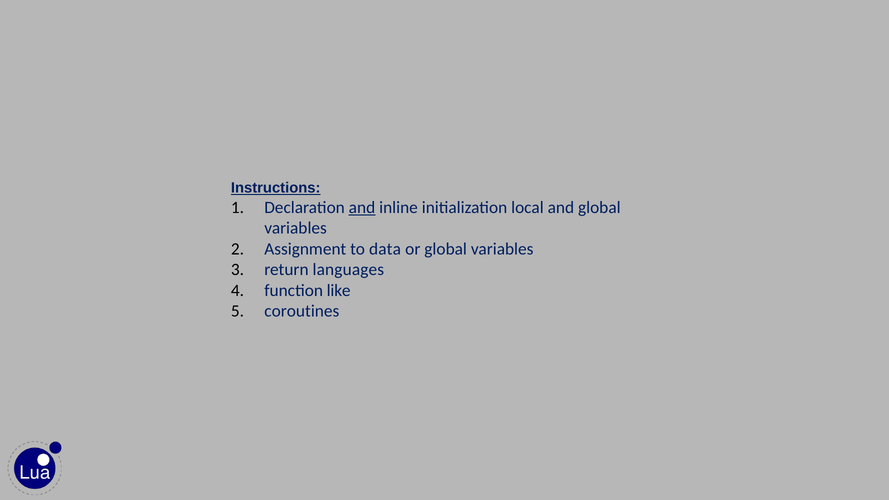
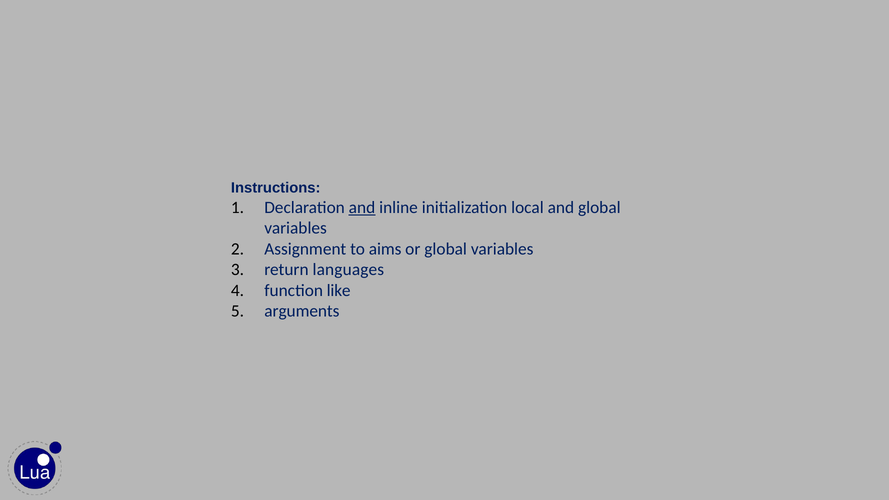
Instructions underline: present -> none
data: data -> aims
coroutines: coroutines -> arguments
